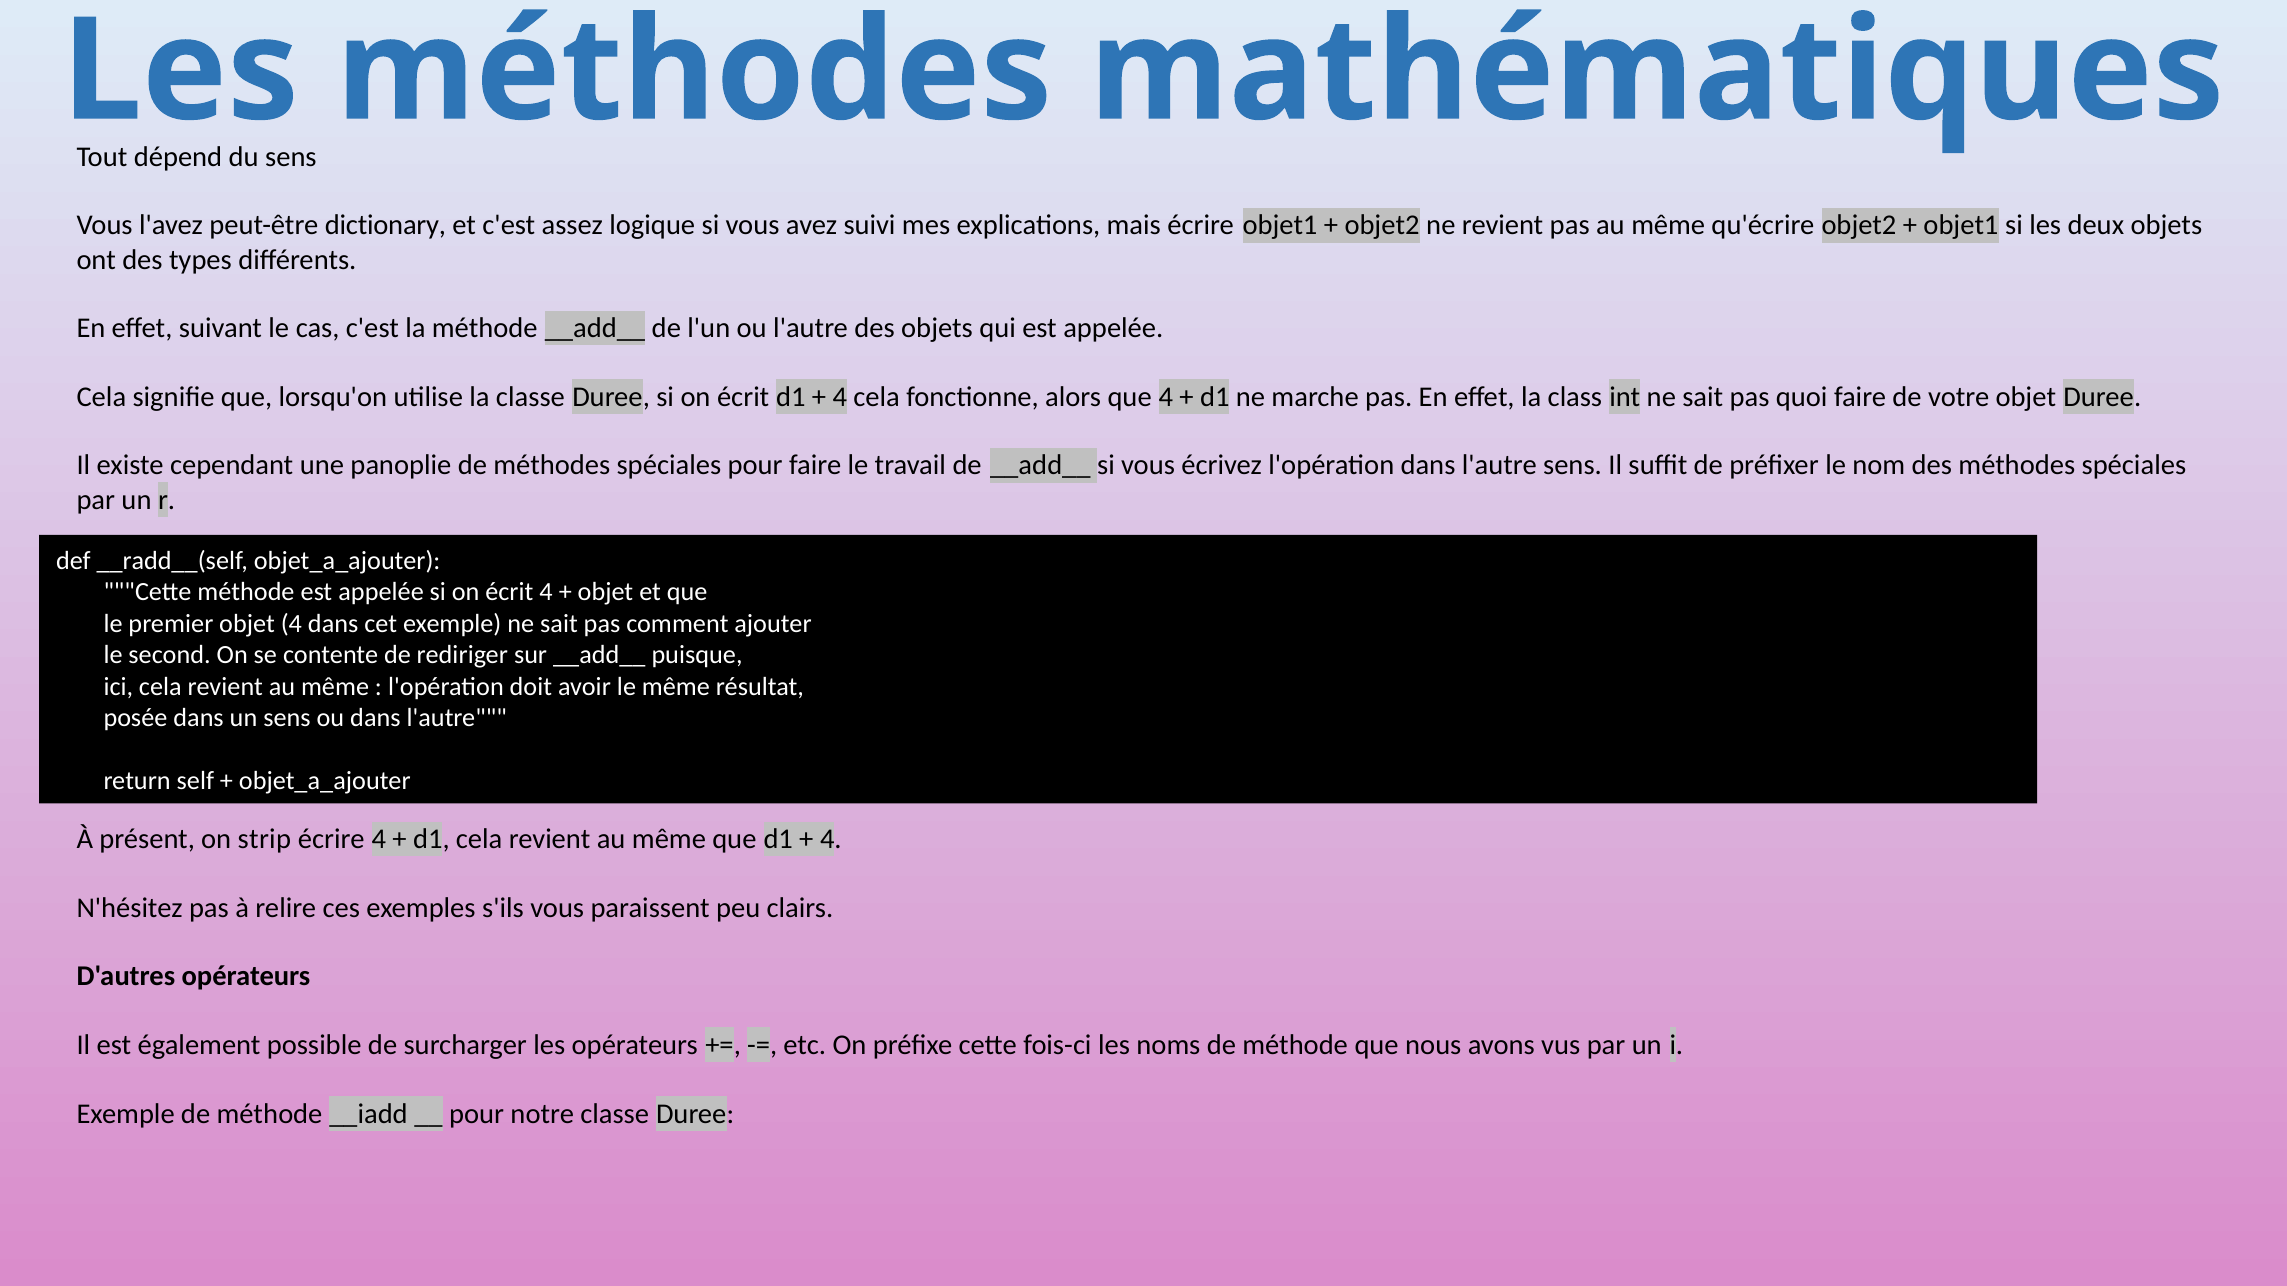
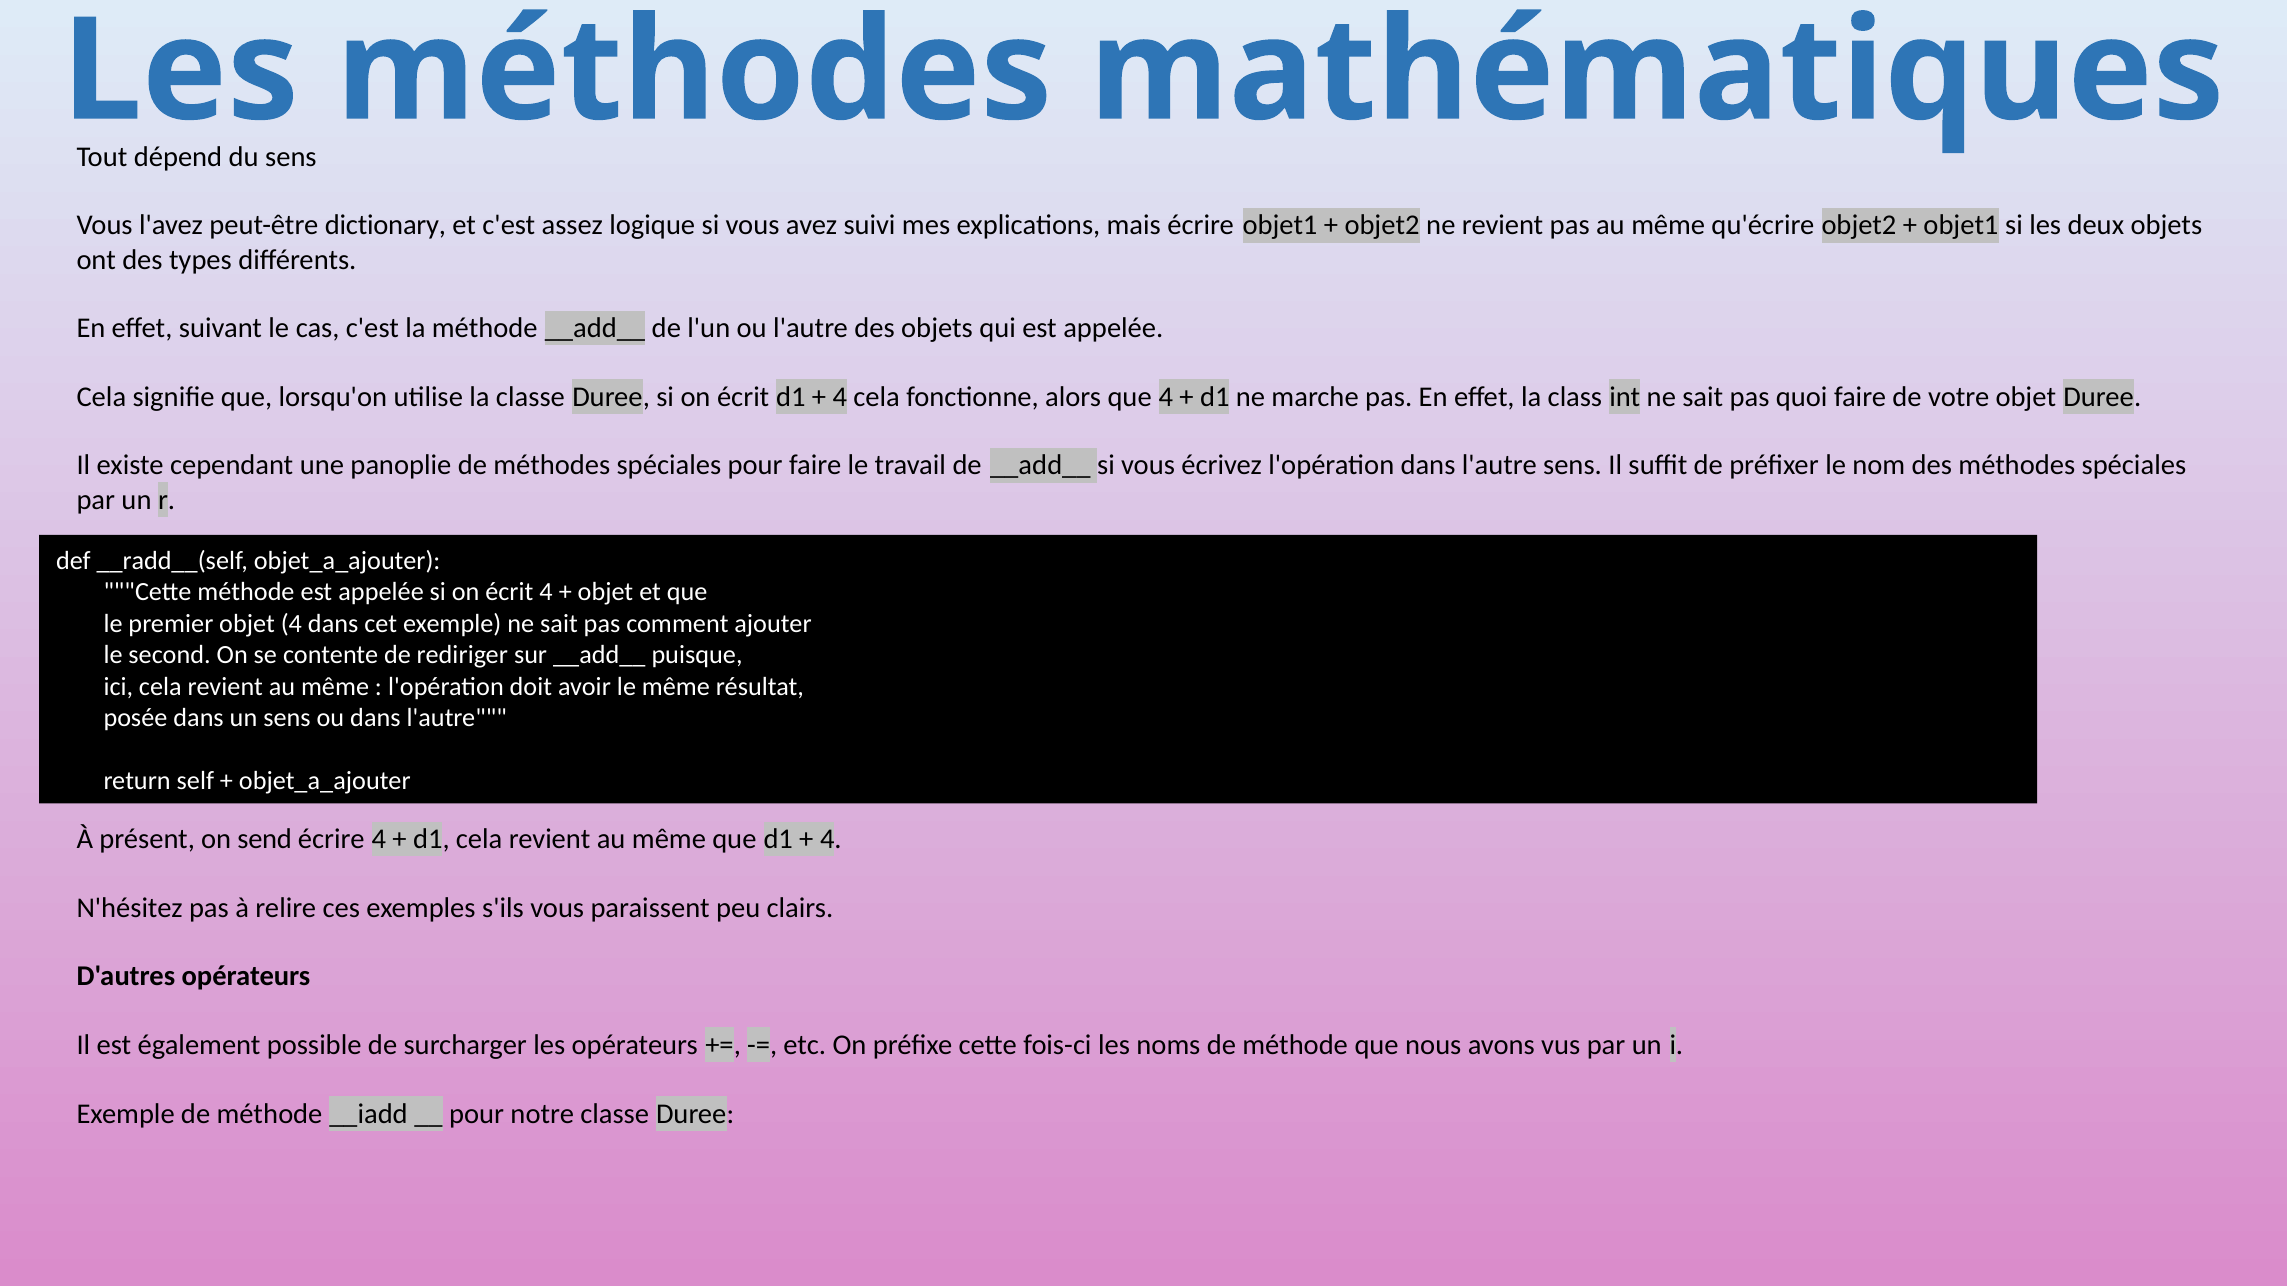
strip: strip -> send
